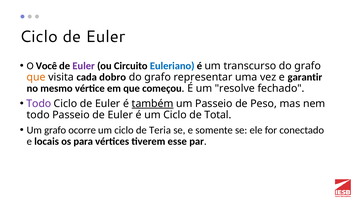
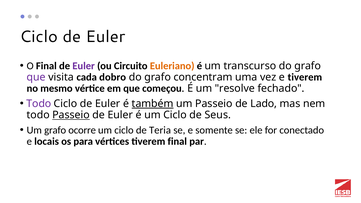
O Você: Você -> Final
Euleriano colour: blue -> orange
que at (36, 77) colour: orange -> purple
representar: representar -> concentram
e garantir: garantir -> tiverem
Peso: Peso -> Lado
Passeio at (71, 115) underline: none -> present
Total: Total -> Seus
tiverem esse: esse -> final
